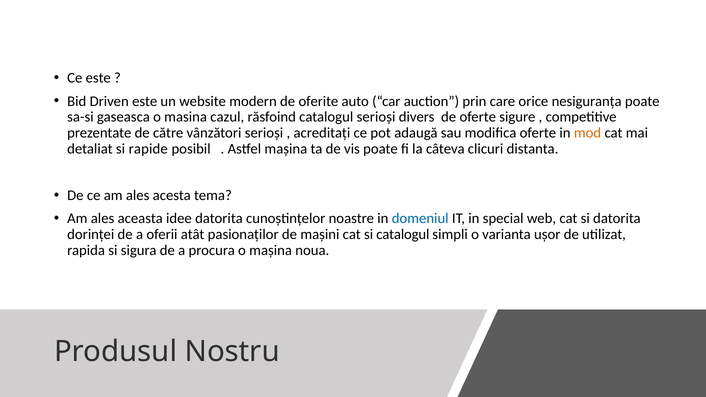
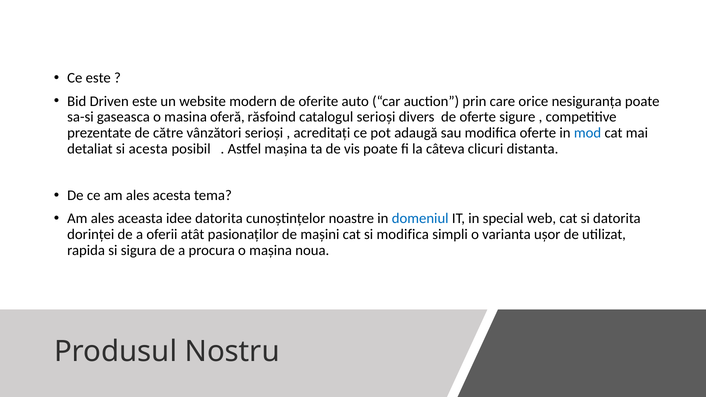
cazul: cazul -> oferă
mod colour: orange -> blue
si rapide: rapide -> acesta
si catalogul: catalogul -> modifica
